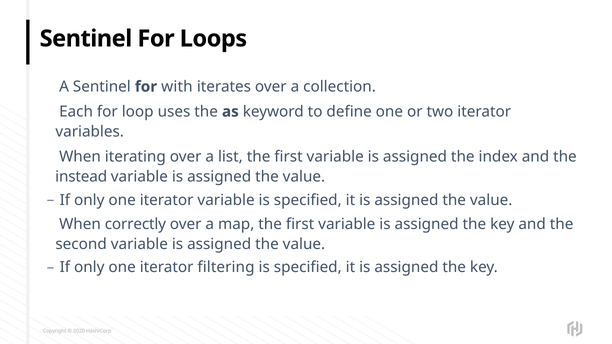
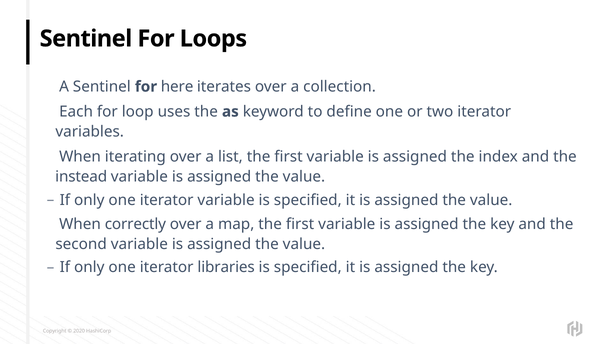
with: with -> here
filtering: filtering -> libraries
